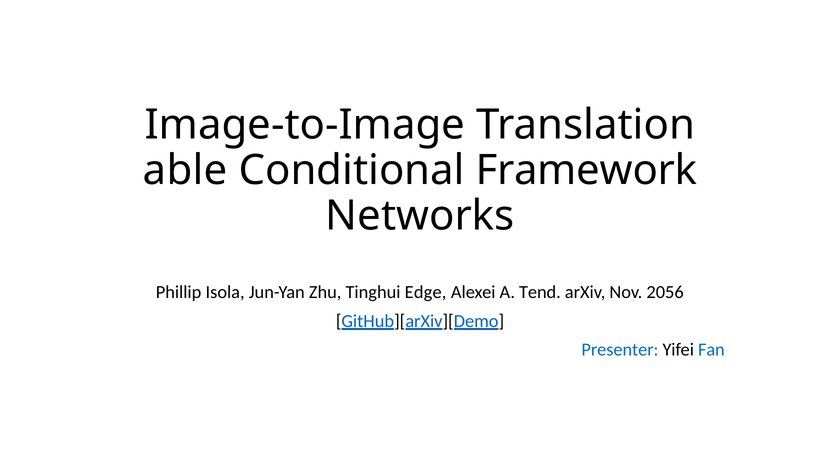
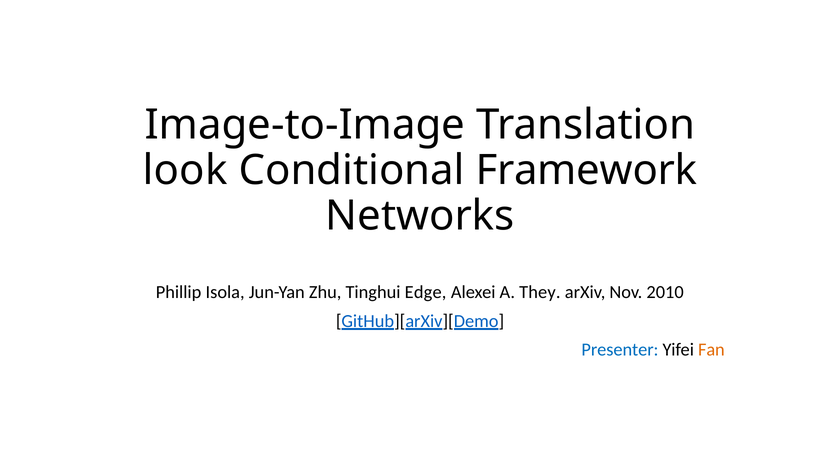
able: able -> look
Tend: Tend -> They
2056: 2056 -> 2010
Fan colour: blue -> orange
